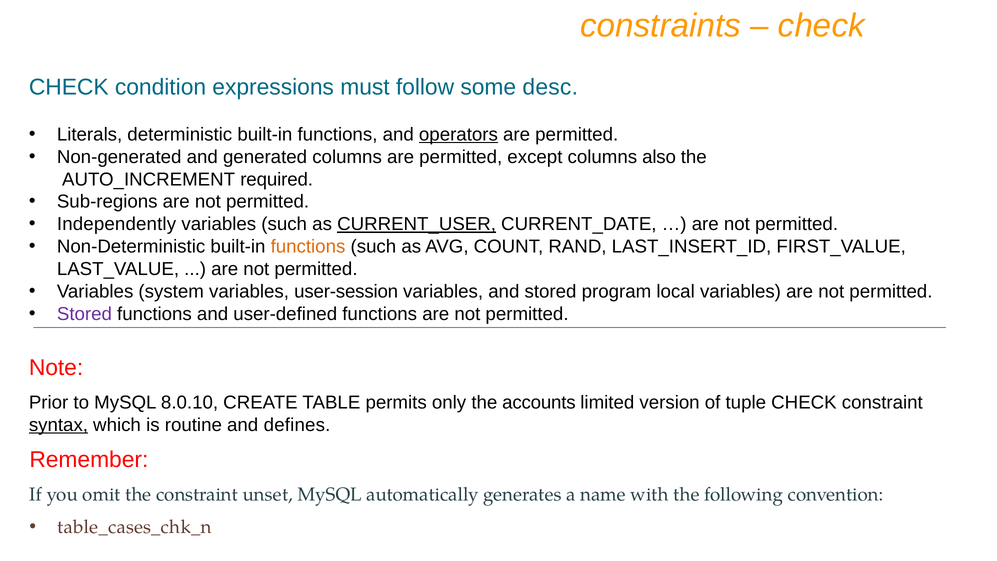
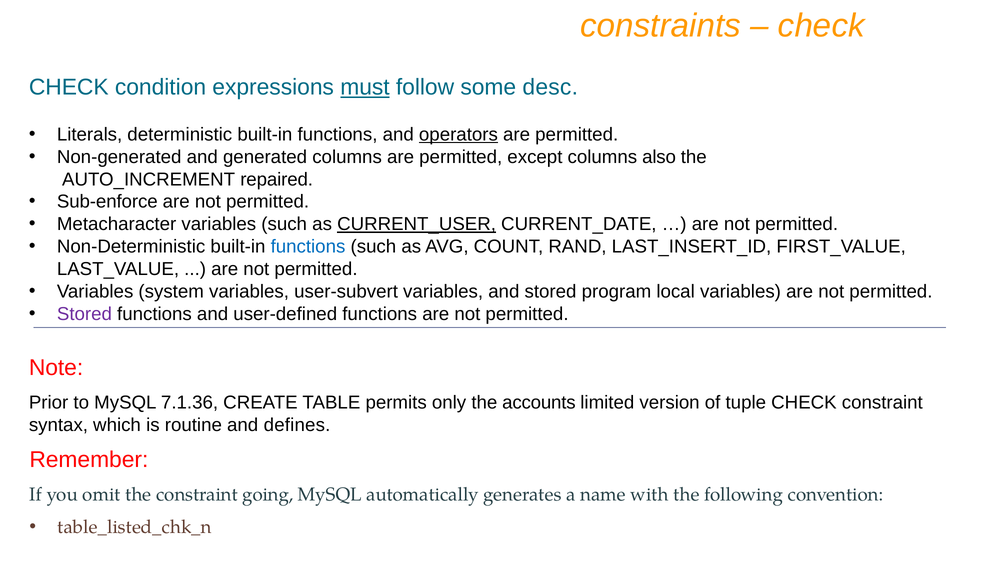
must underline: none -> present
required: required -> repaired
Sub-regions: Sub-regions -> Sub-enforce
Independently: Independently -> Metacharacter
functions at (308, 247) colour: orange -> blue
user-session: user-session -> user-subvert
8.0.10: 8.0.10 -> 7.1.36
syntax underline: present -> none
unset: unset -> going
table_cases_chk_n: table_cases_chk_n -> table_listed_chk_n
